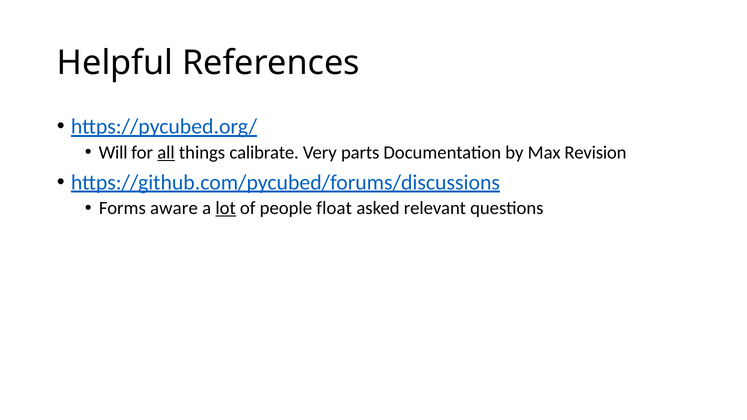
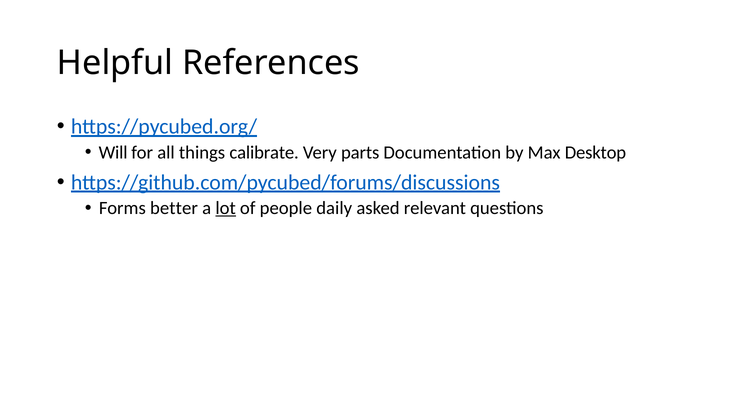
all underline: present -> none
Revision: Revision -> Desktop
aware: aware -> better
float: float -> daily
